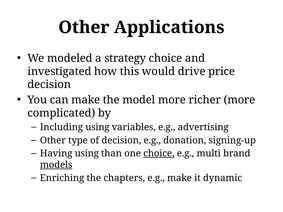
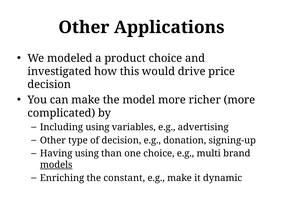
strategy: strategy -> product
choice at (159, 154) underline: present -> none
chapters: chapters -> constant
